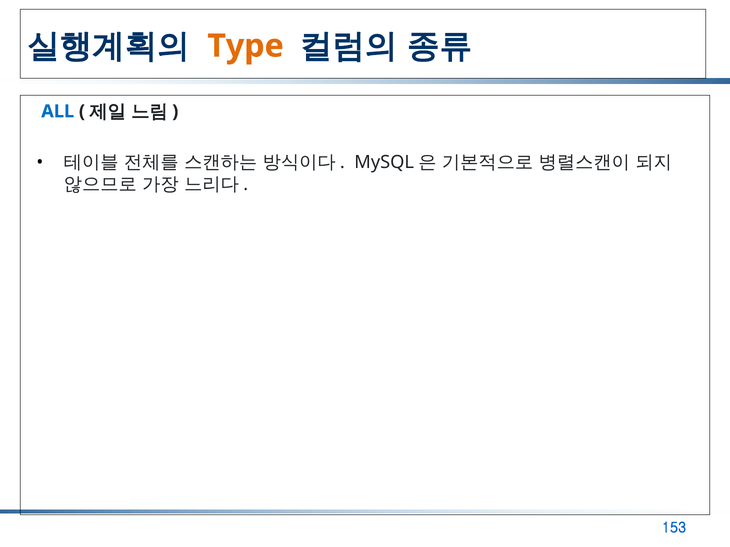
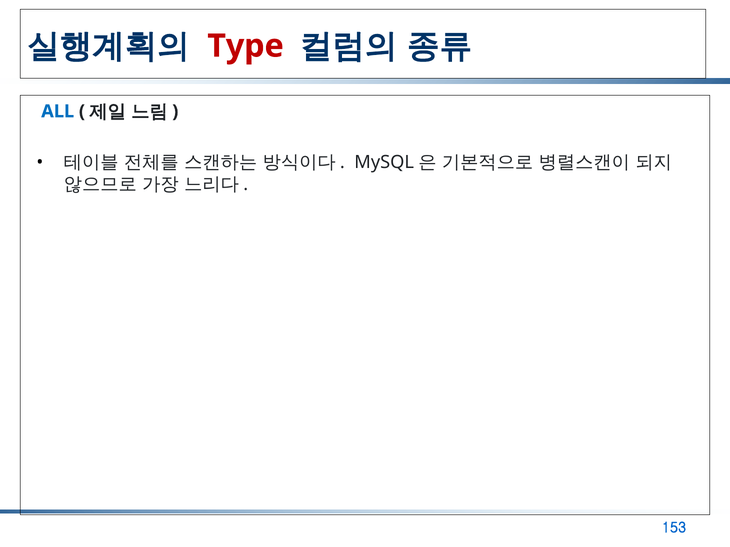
Type colour: orange -> red
